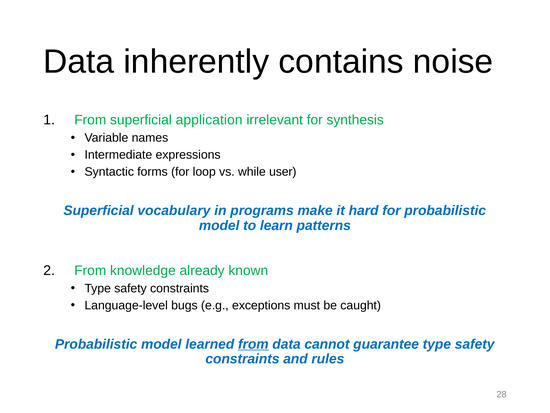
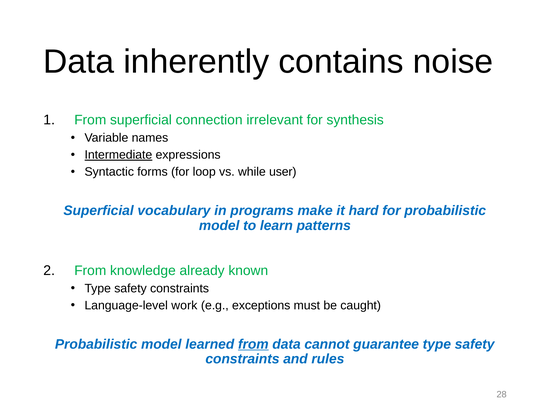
application: application -> connection
Intermediate underline: none -> present
bugs: bugs -> work
